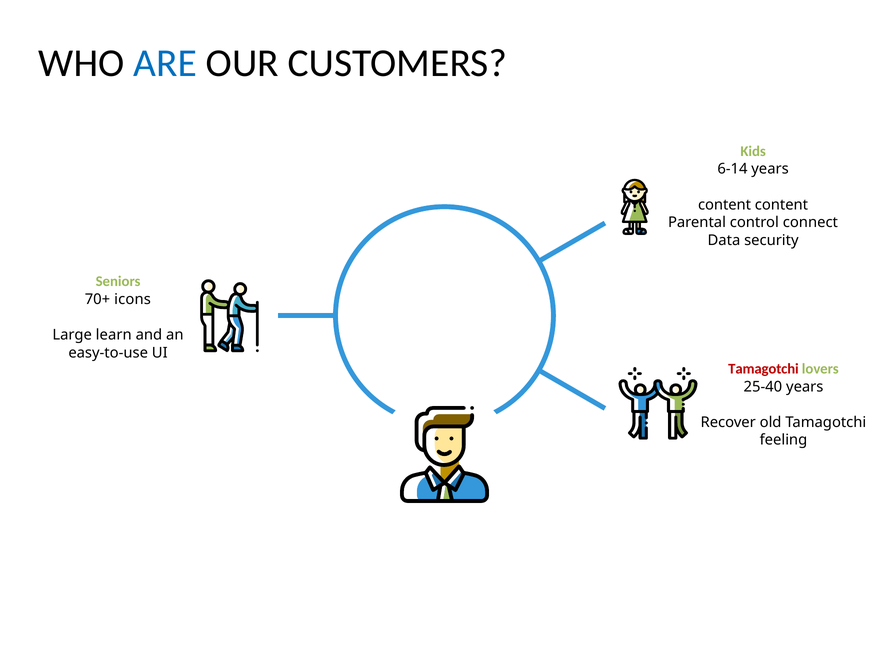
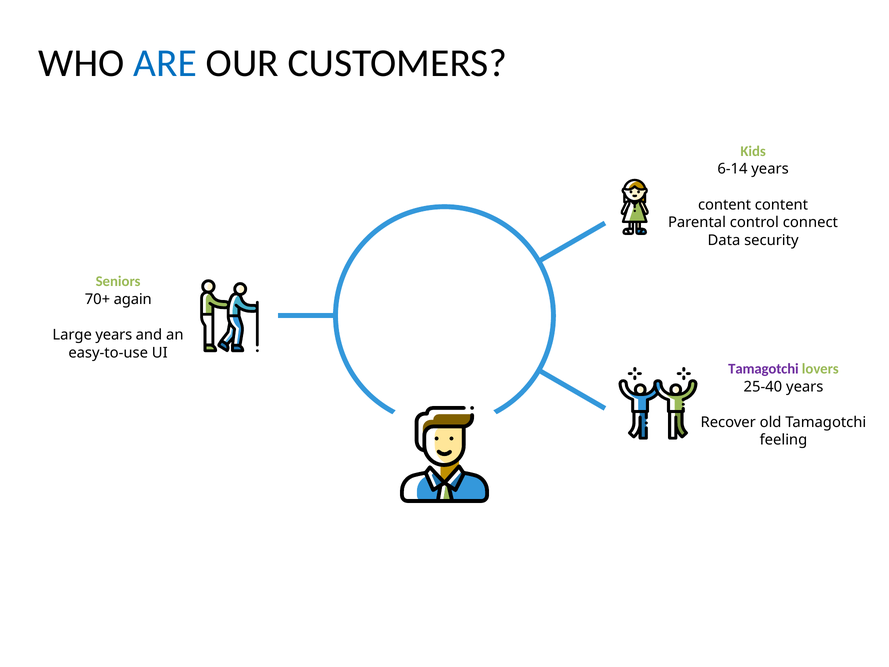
icons: icons -> again
Large learn: learn -> years
Tamagotchi at (763, 369) colour: red -> purple
